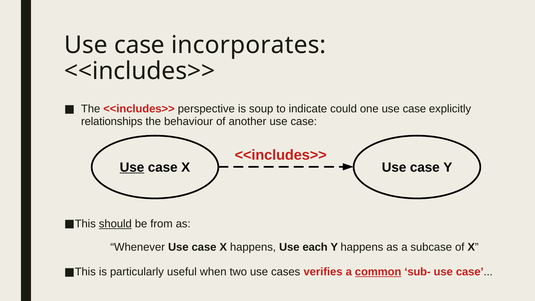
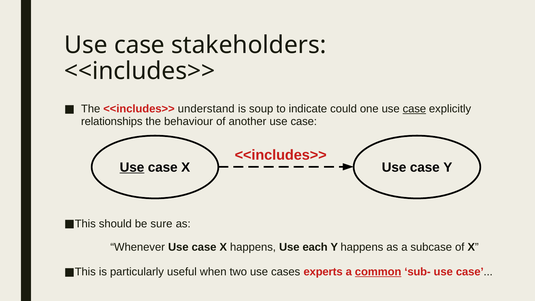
incorporates: incorporates -> stakeholders
perspective: perspective -> understand
case at (414, 109) underline: none -> present
should underline: present -> none
from: from -> sure
verifies: verifies -> experts
